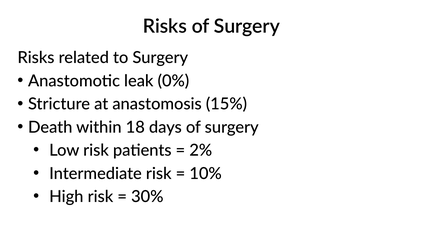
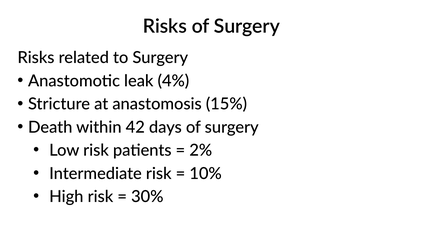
0%: 0% -> 4%
18: 18 -> 42
